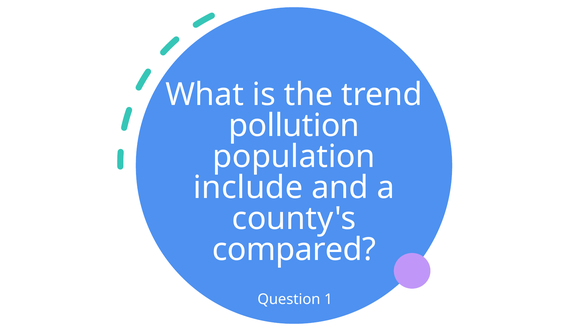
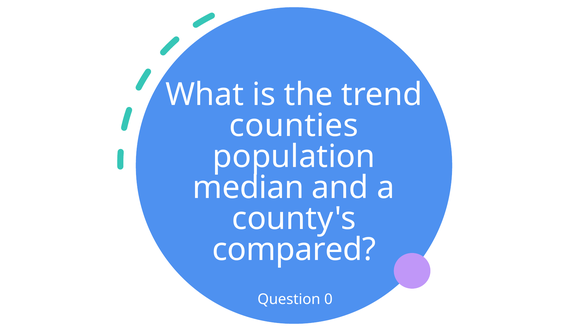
pollution: pollution -> counties
include: include -> median
1: 1 -> 0
